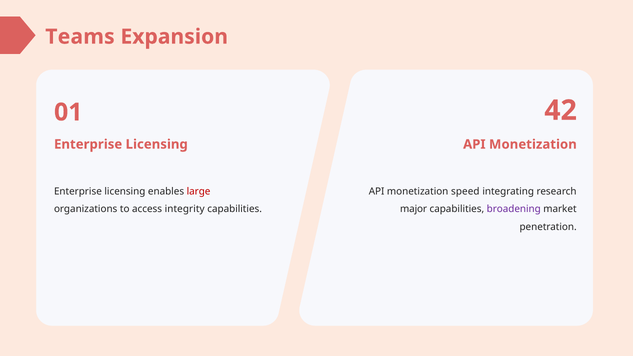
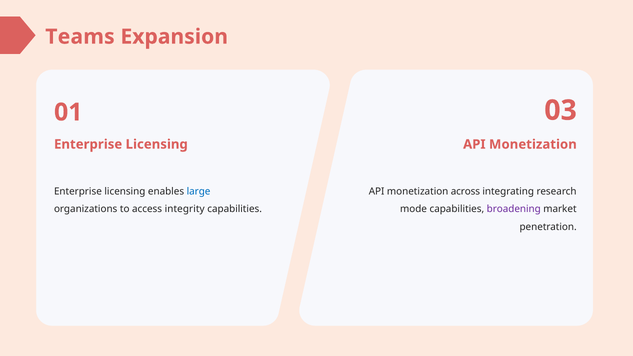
42: 42 -> 03
large colour: red -> blue
speed: speed -> across
major: major -> mode
